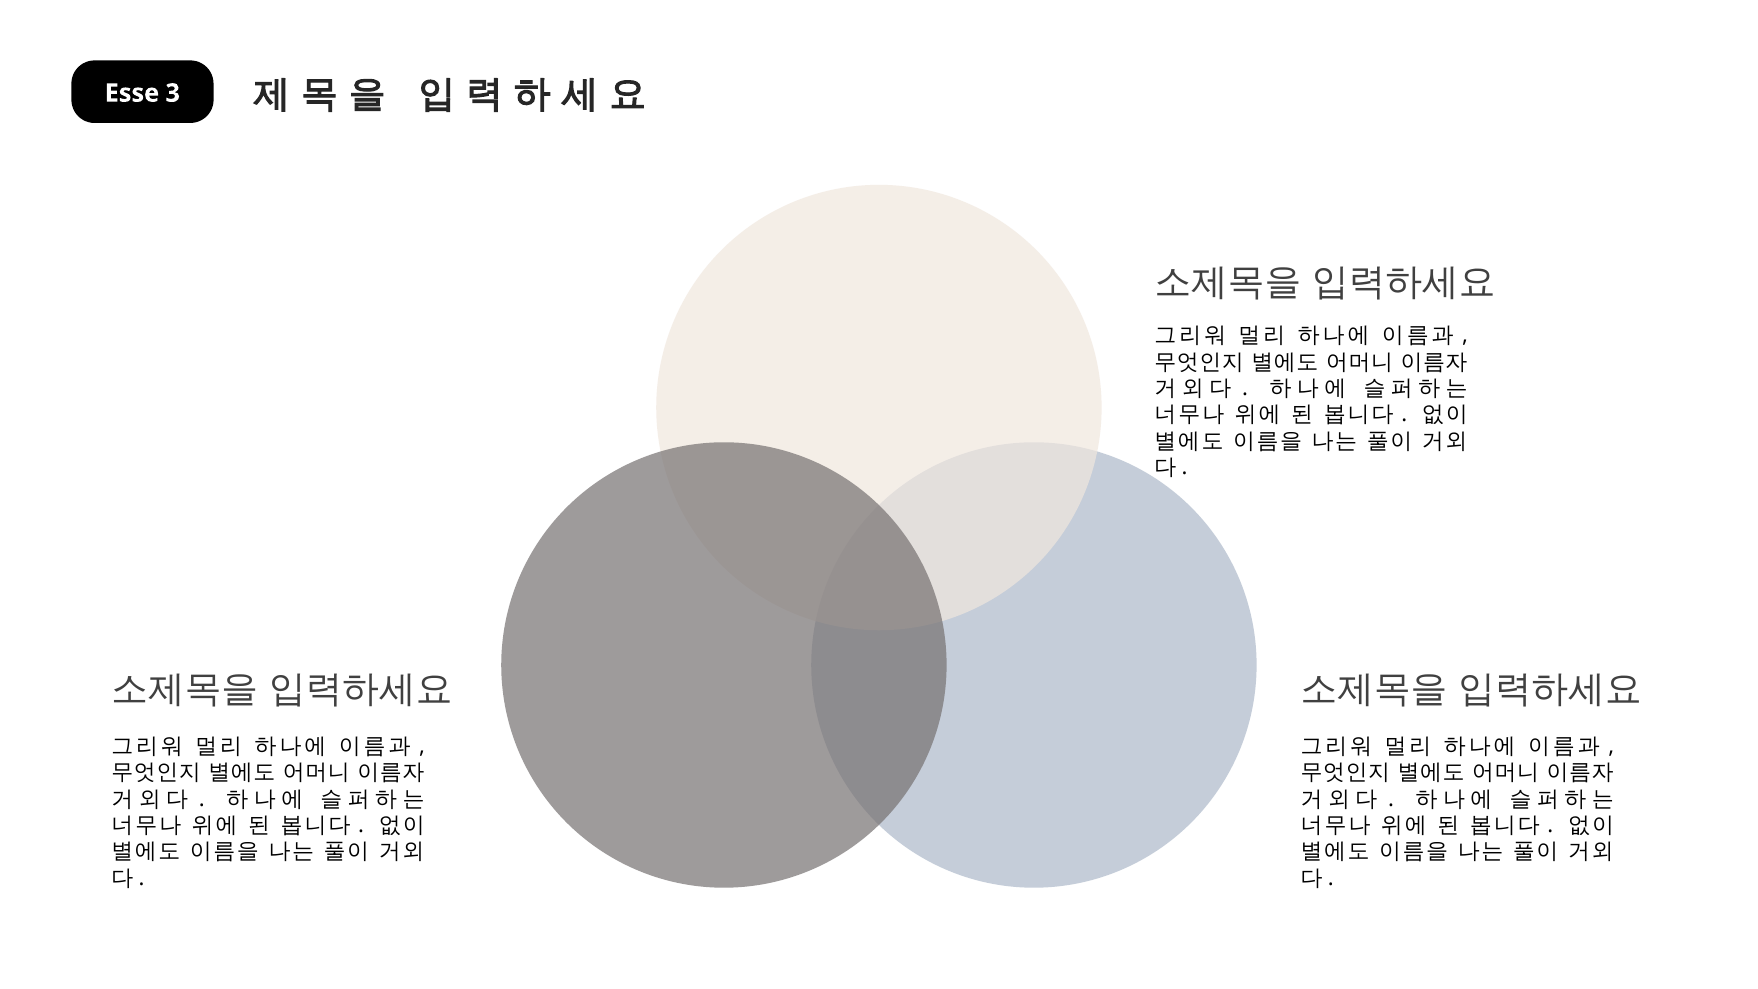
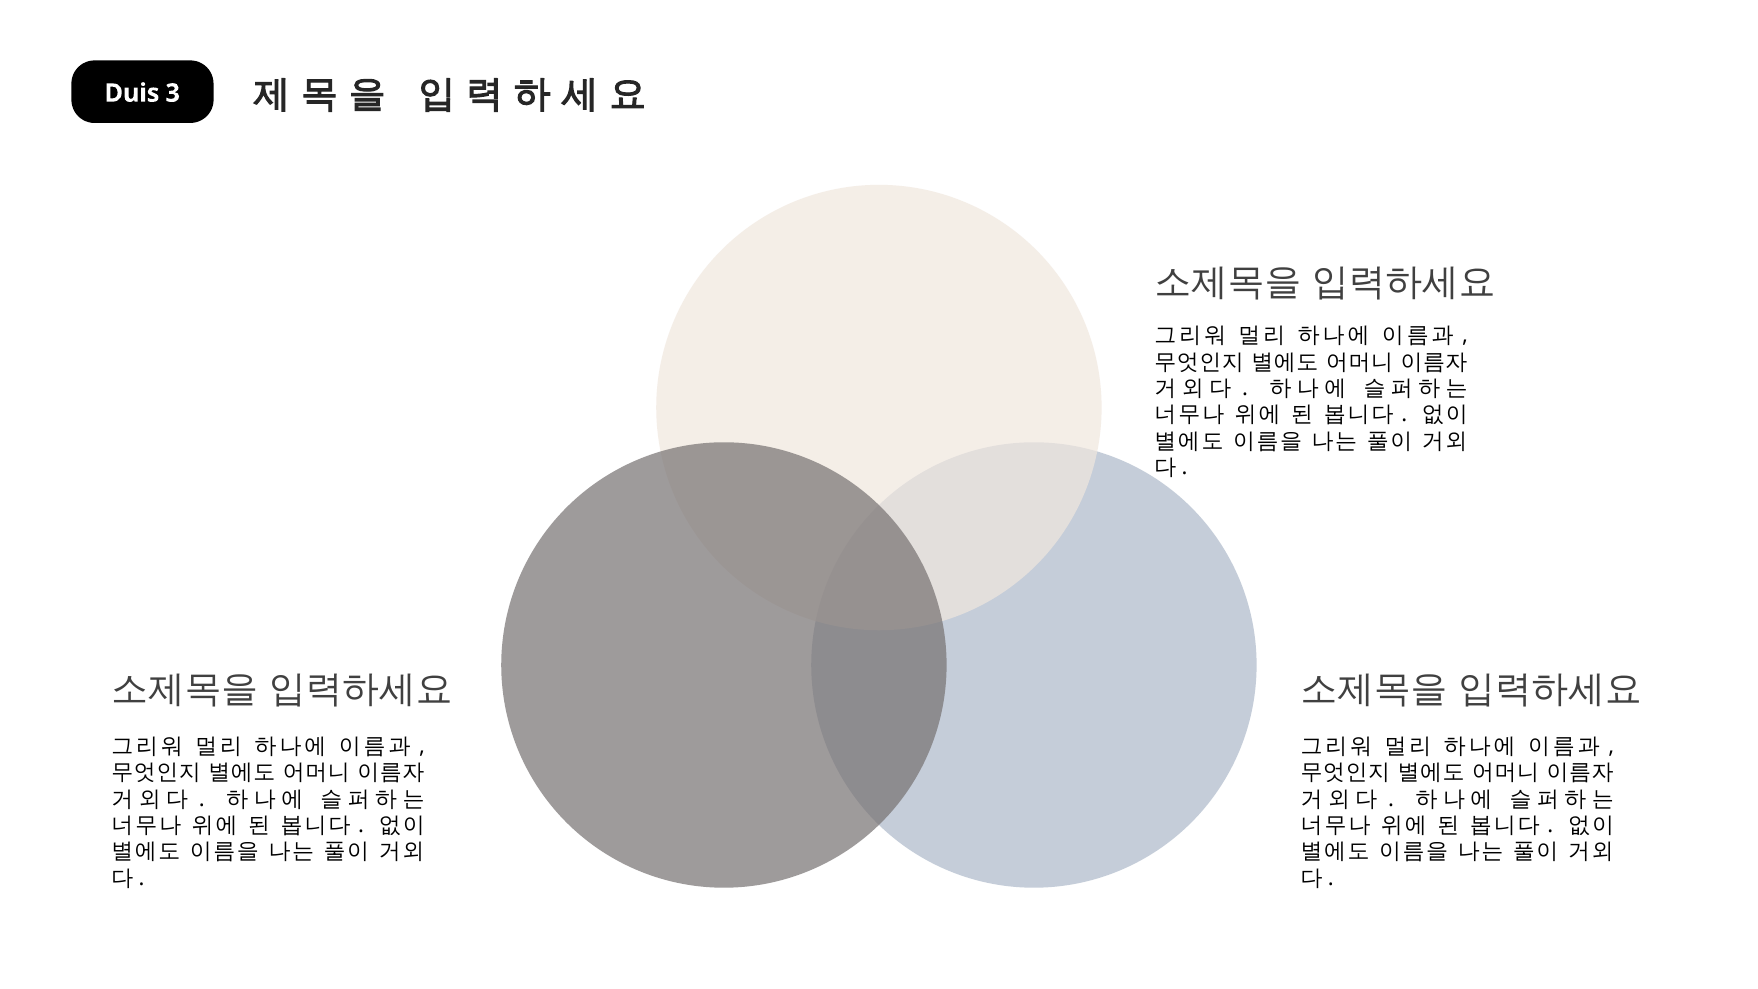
Esse: Esse -> Duis
